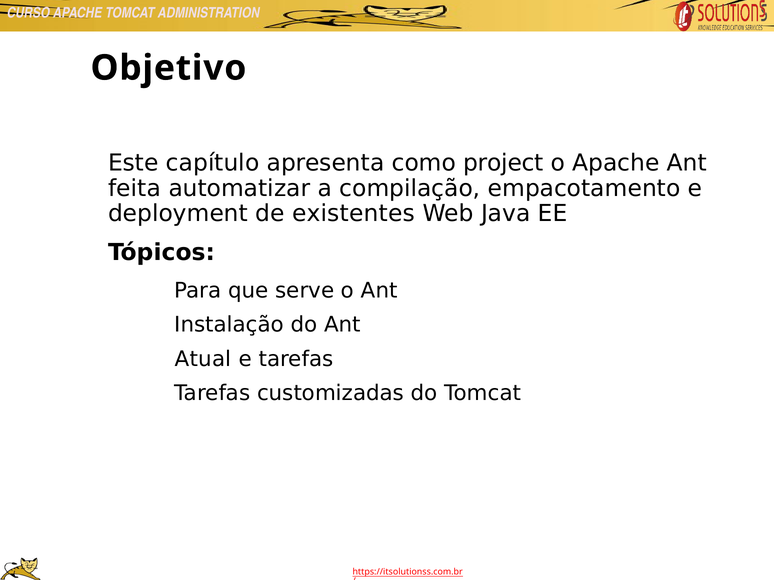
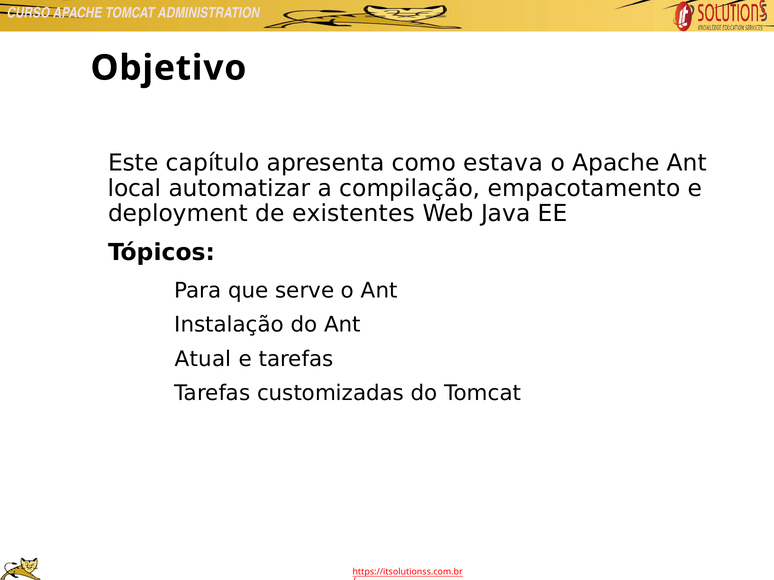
project: project -> estava
feita: feita -> local
